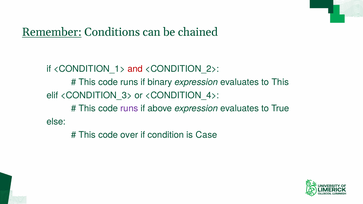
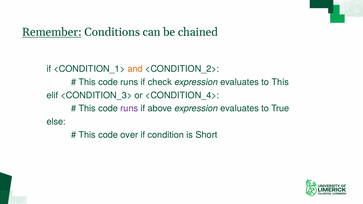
and colour: red -> orange
binary: binary -> check
Case: Case -> Short
